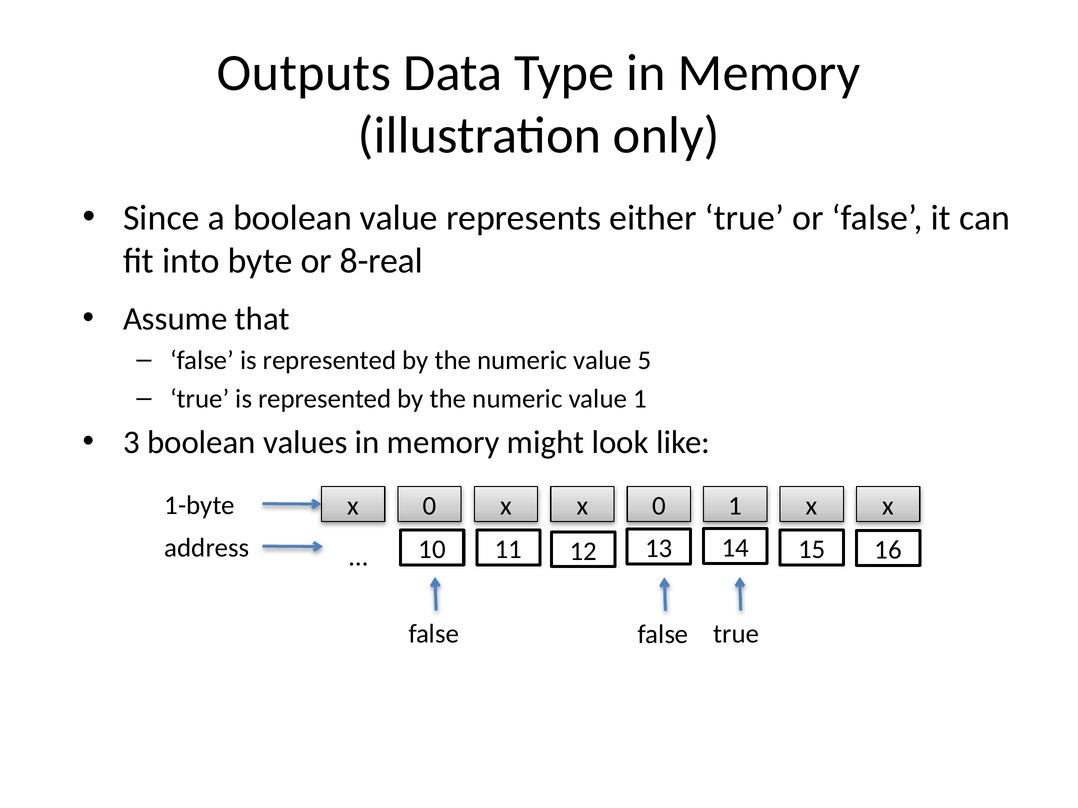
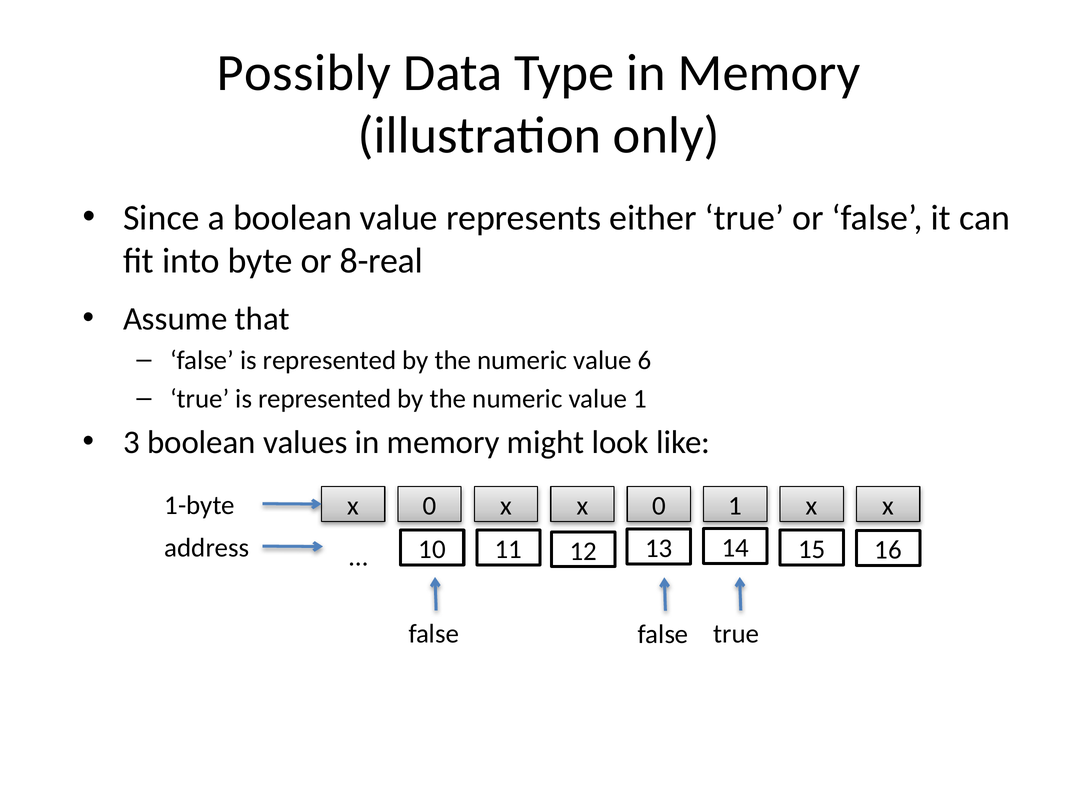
Outputs: Outputs -> Possibly
5: 5 -> 6
